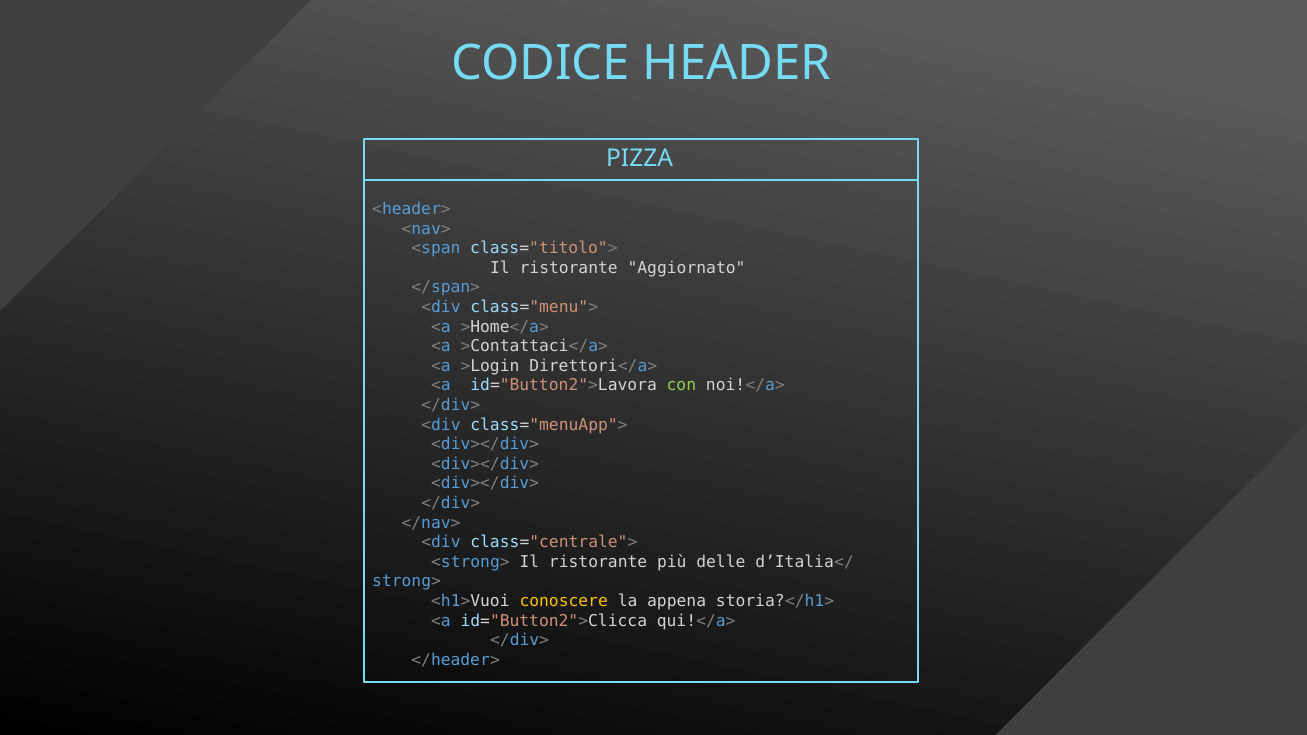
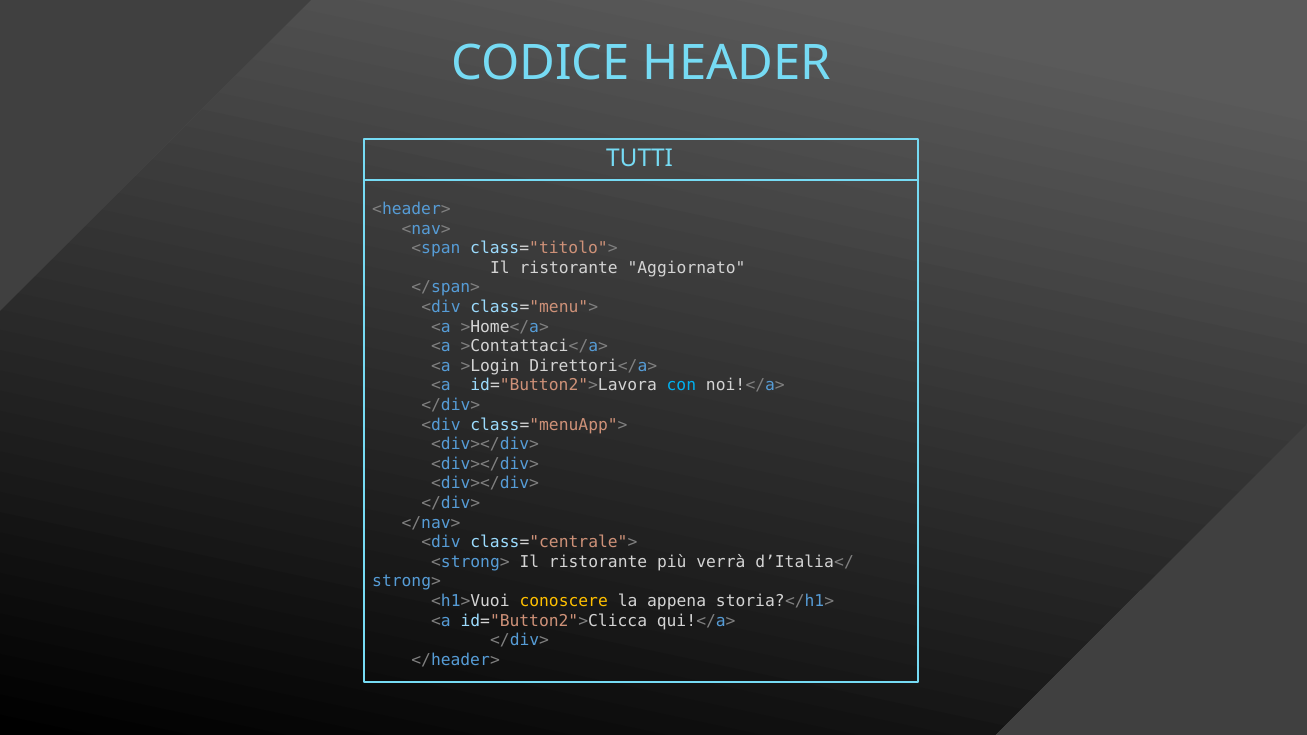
PIZZA: PIZZA -> TUTTI
con colour: light green -> light blue
delle: delle -> verrà
